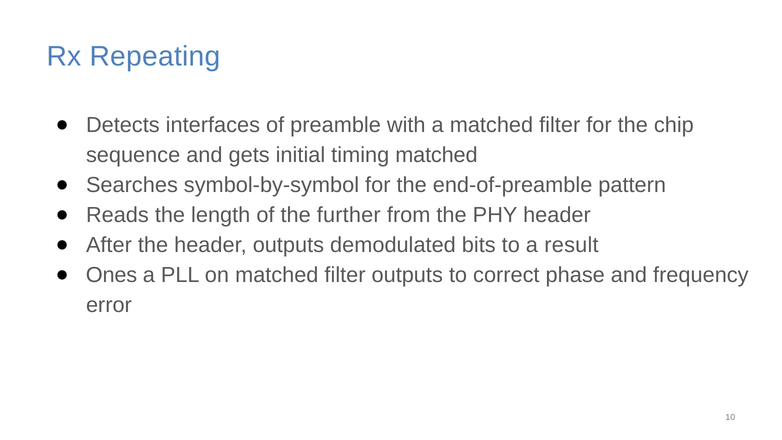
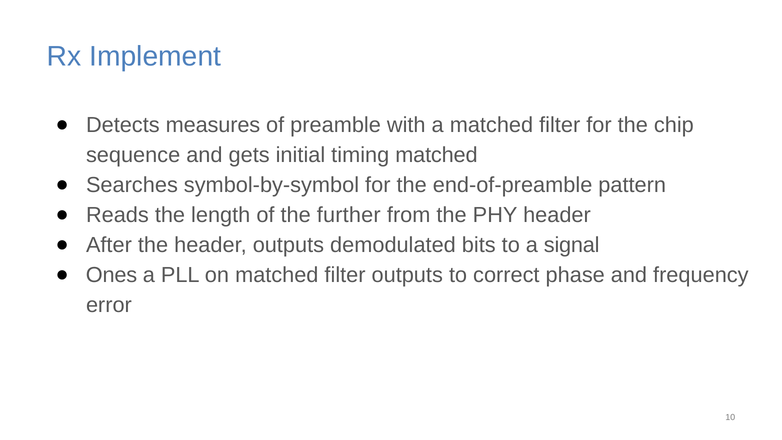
Repeating: Repeating -> Implement
interfaces: interfaces -> measures
result: result -> signal
